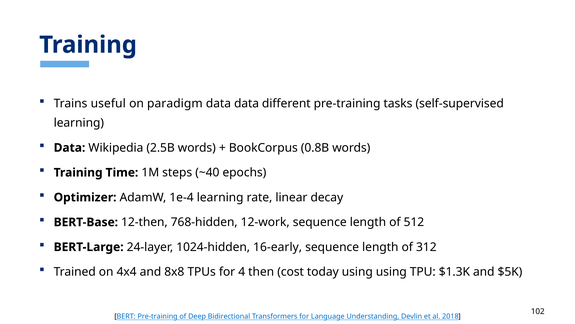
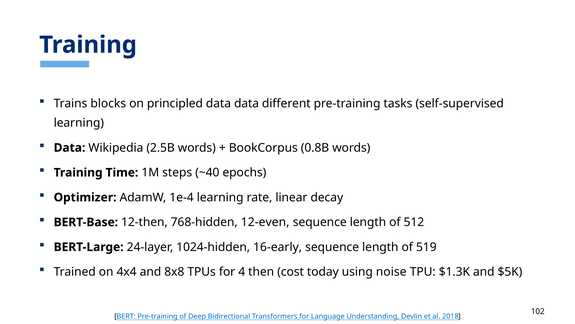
useful: useful -> blocks
paradigm: paradigm -> principled
12-work: 12-work -> 12-even
312: 312 -> 519
using using: using -> noise
